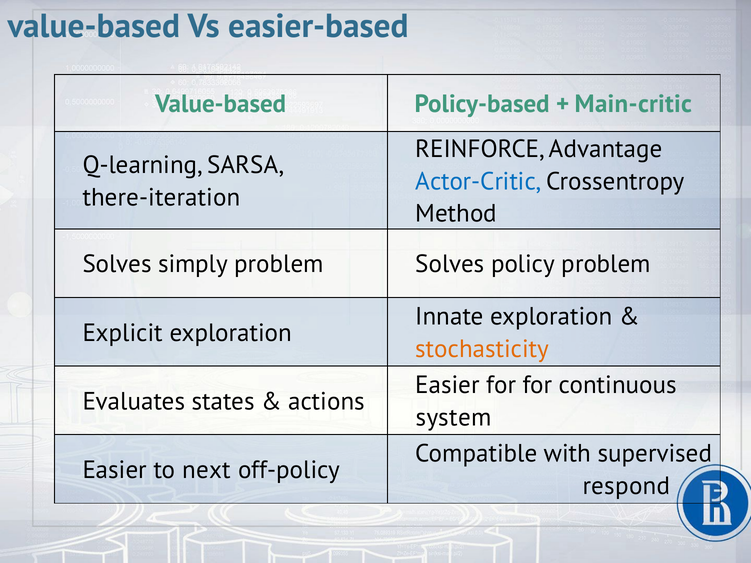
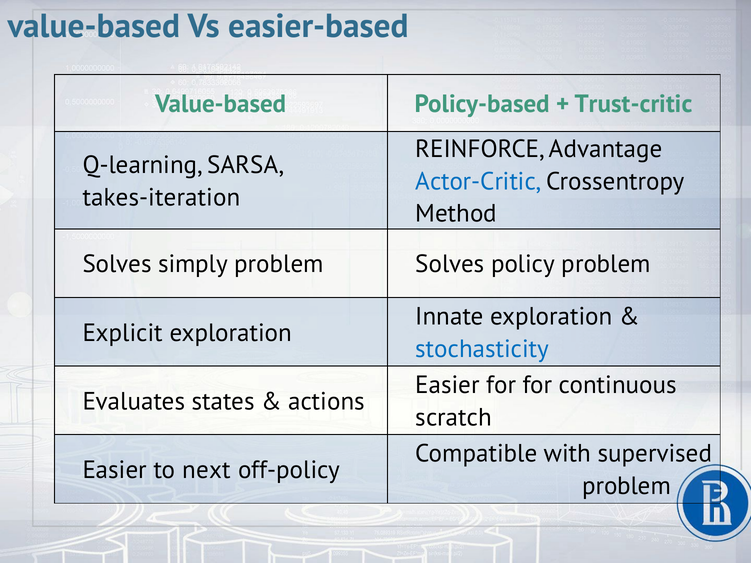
Main-critic: Main-critic -> Trust-critic
there-iteration: there-iteration -> takes-iteration
stochasticity colour: orange -> blue
system: system -> scratch
respond at (626, 486): respond -> problem
